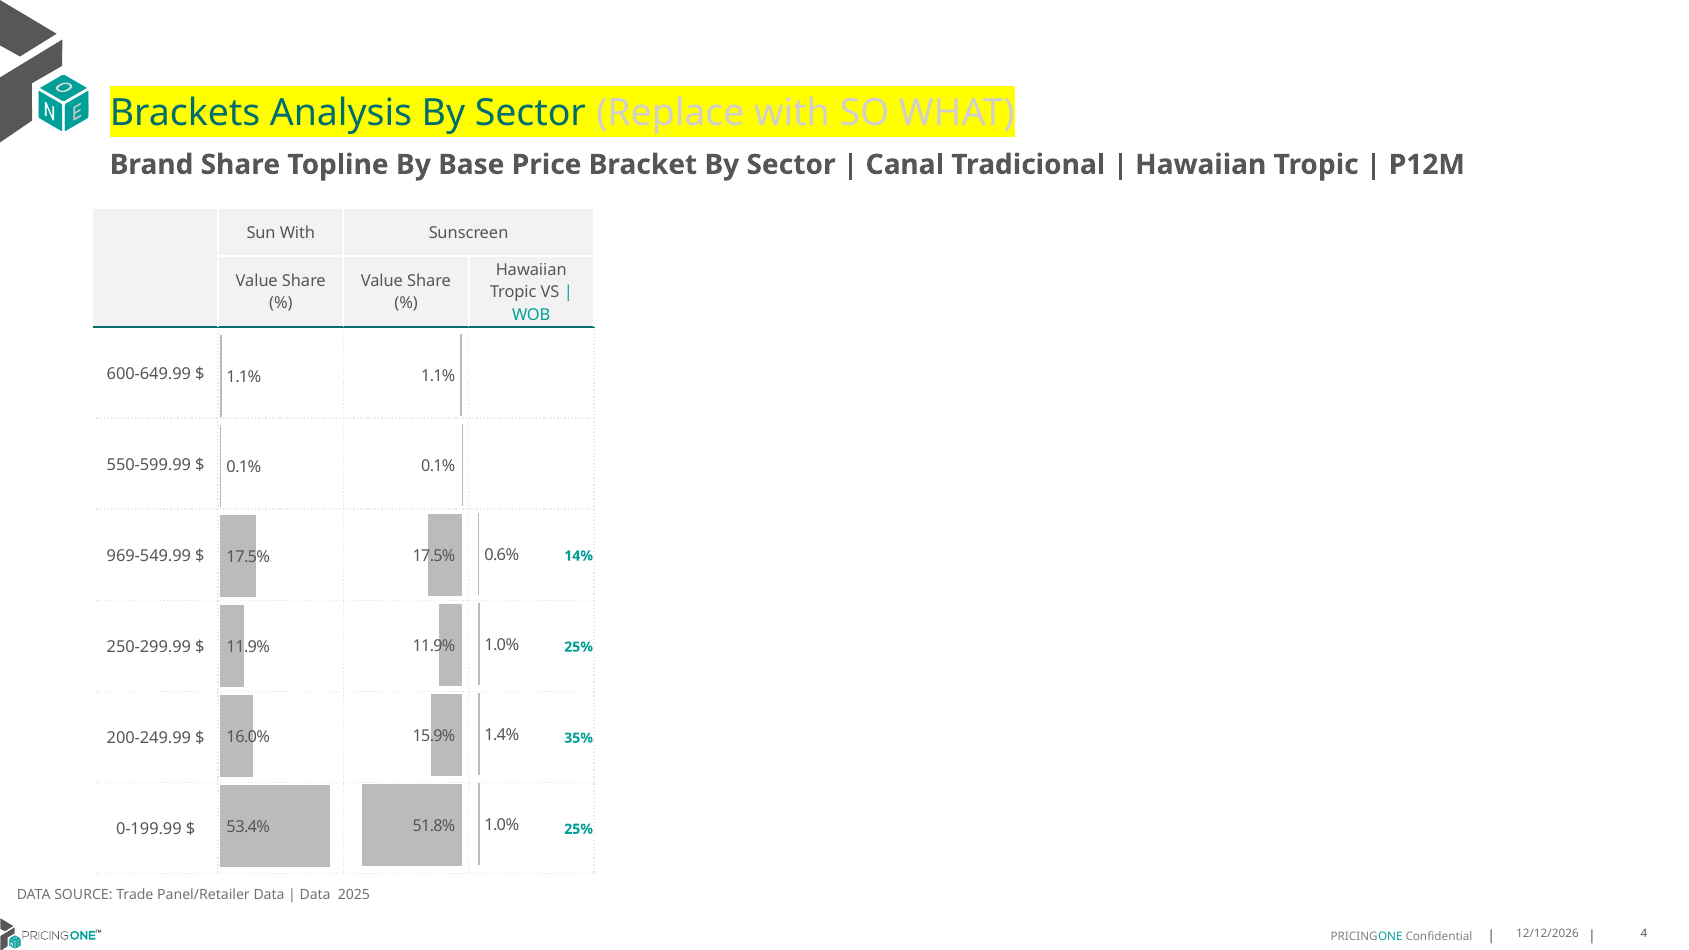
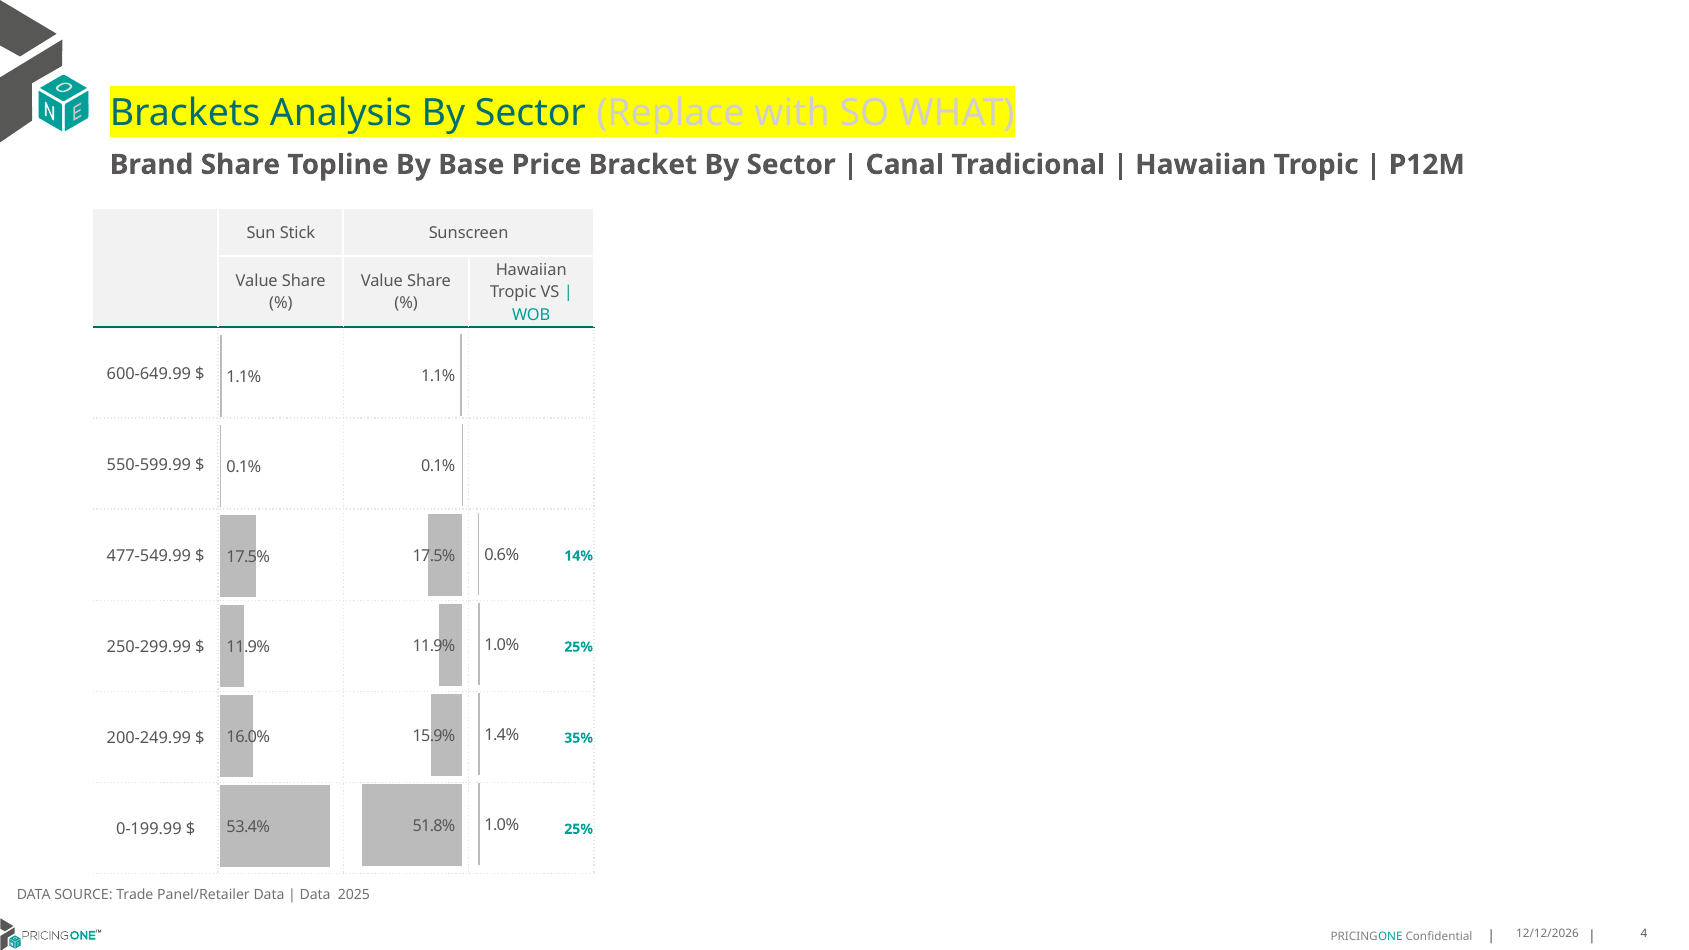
Sun With: With -> Stick
969-549.99: 969-549.99 -> 477-549.99
